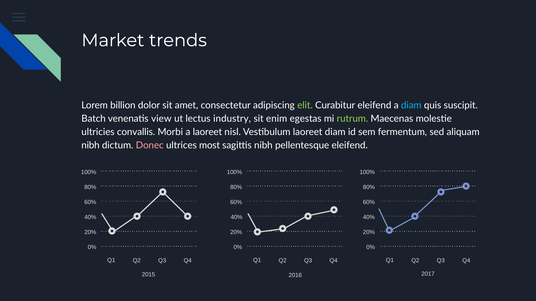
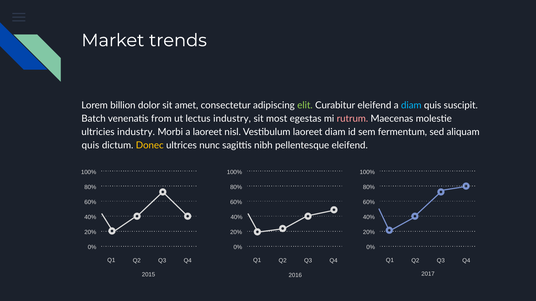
view: view -> from
enim: enim -> most
rutrum colour: light green -> pink
ultricies convallis: convallis -> industry
nibh at (90, 146): nibh -> quis
Donec colour: pink -> yellow
most: most -> nunc
